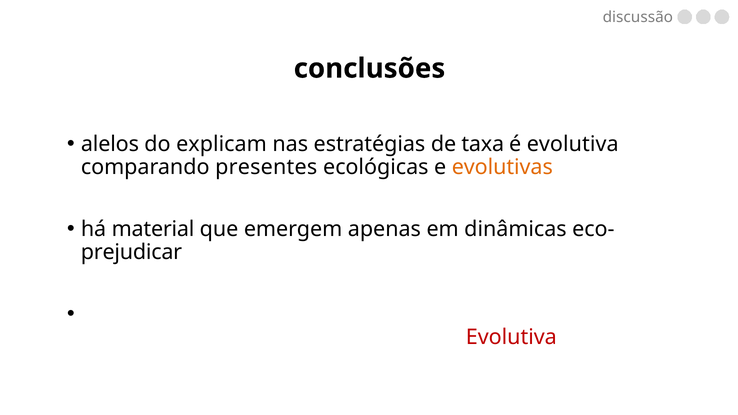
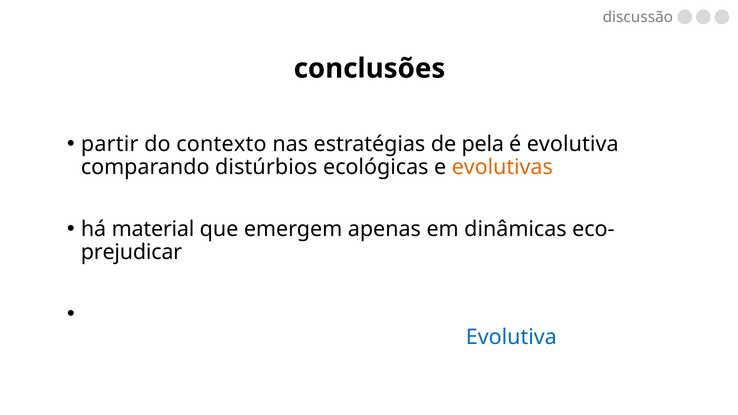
alelos: alelos -> partir
explicam: explicam -> contexto
taxa: taxa -> pela
presentes: presentes -> distúrbios
Evolutiva at (511, 337) colour: red -> blue
